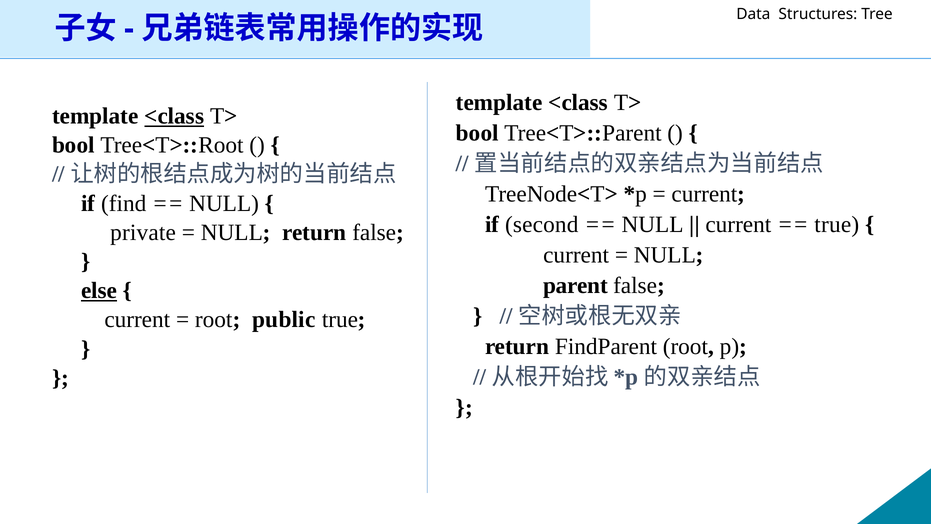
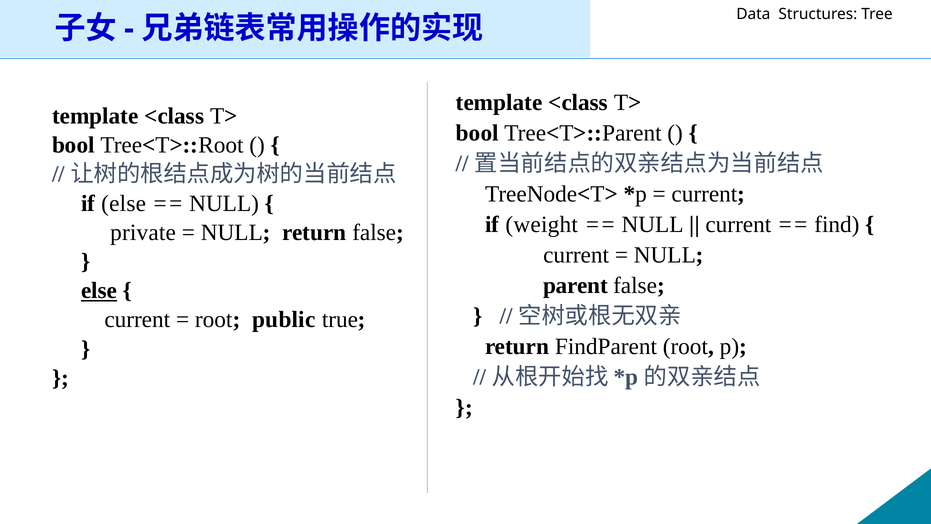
<class at (174, 116) underline: present -> none
if find: find -> else
second: second -> weight
true at (837, 224): true -> find
